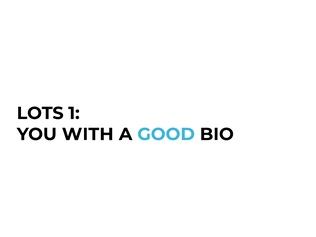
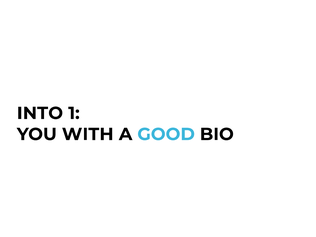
LOTS: LOTS -> INTO
